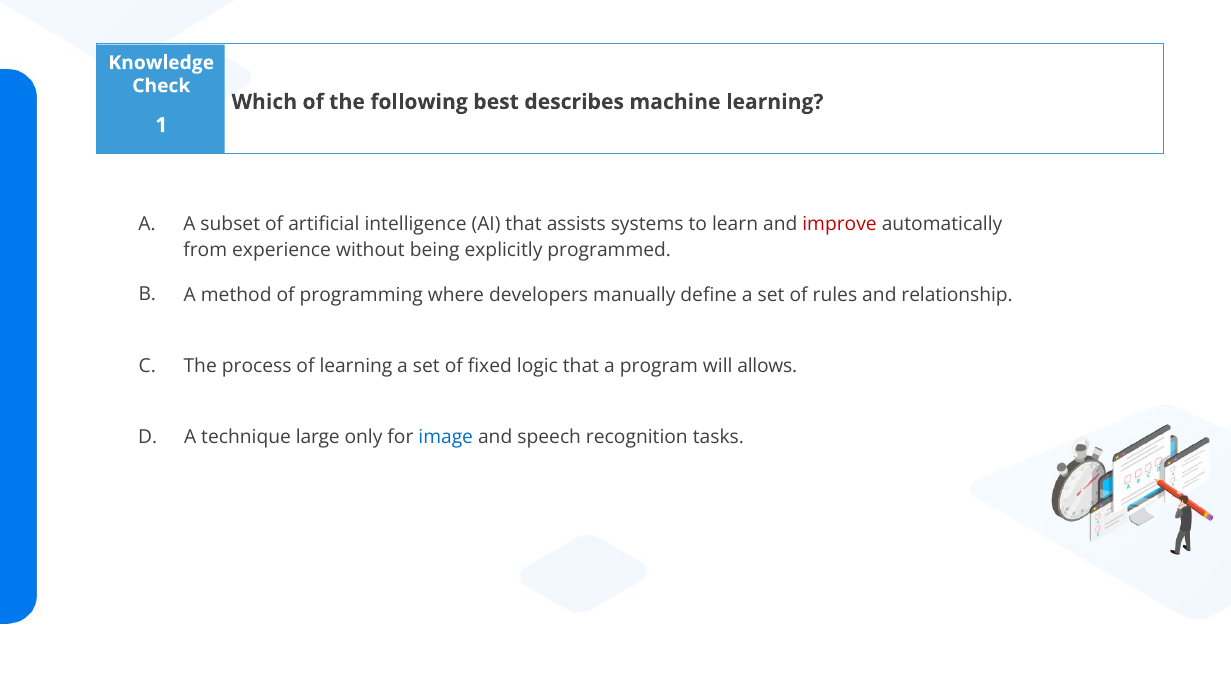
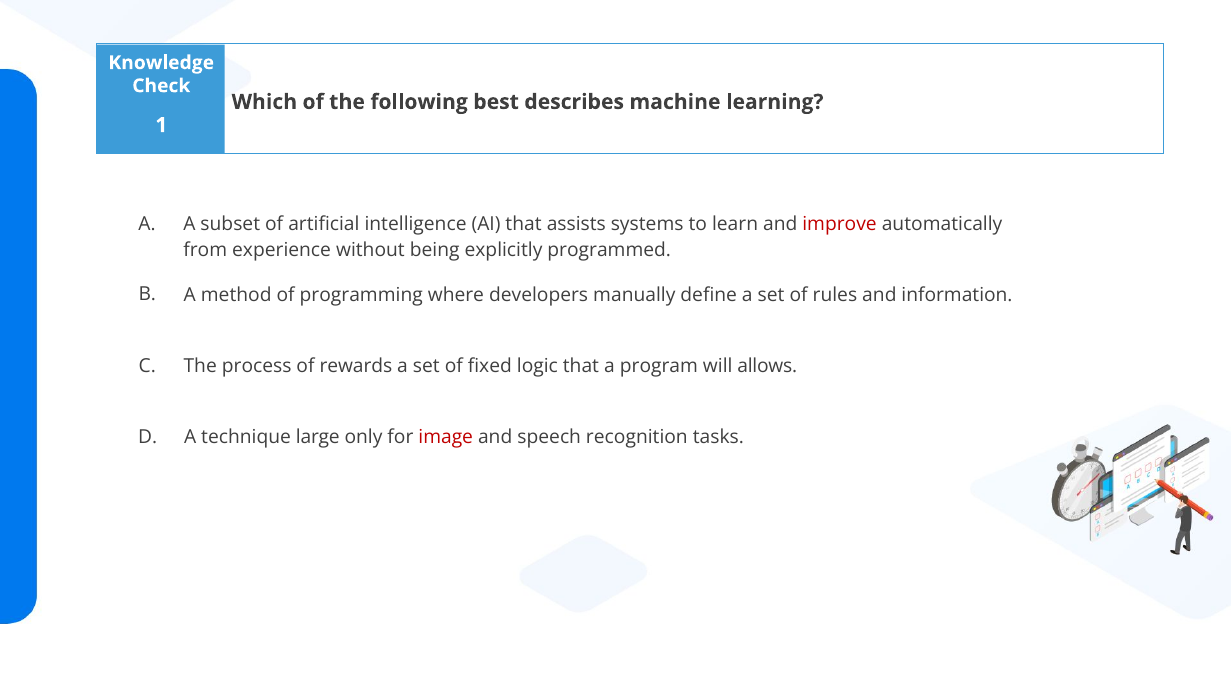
relationship: relationship -> information
of learning: learning -> rewards
image colour: blue -> red
